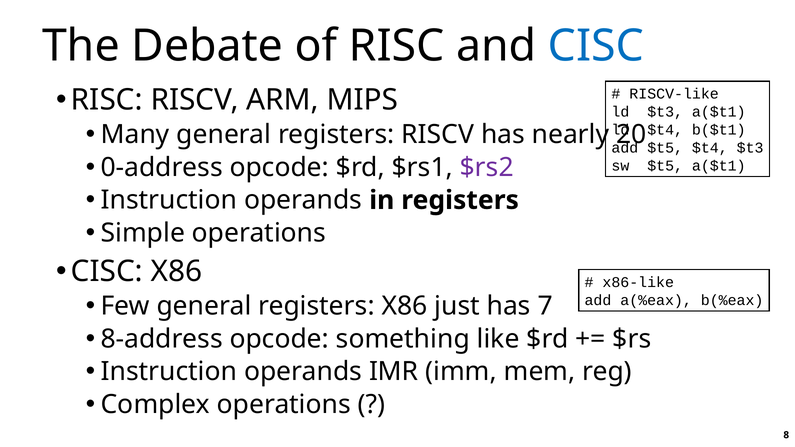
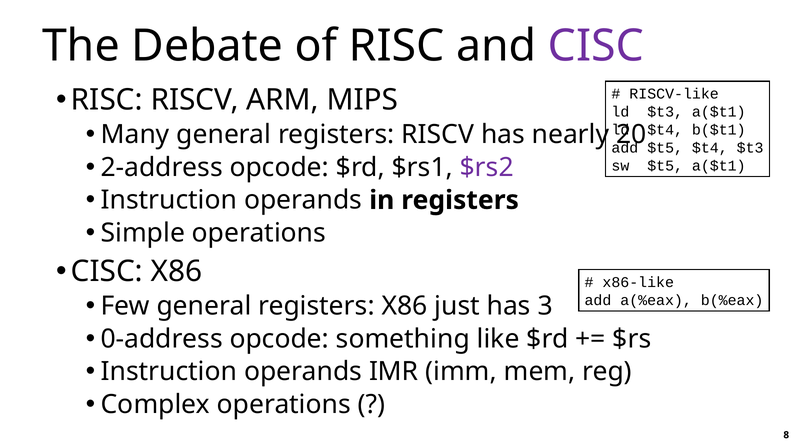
CISC at (596, 46) colour: blue -> purple
0-address: 0-address -> 2-address
7: 7 -> 3
8-address: 8-address -> 0-address
